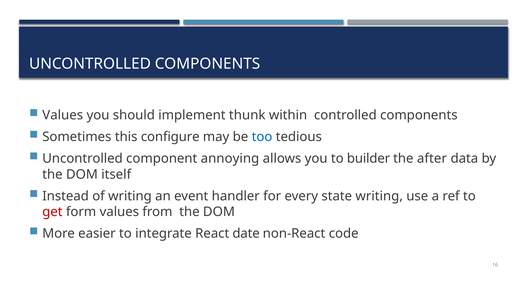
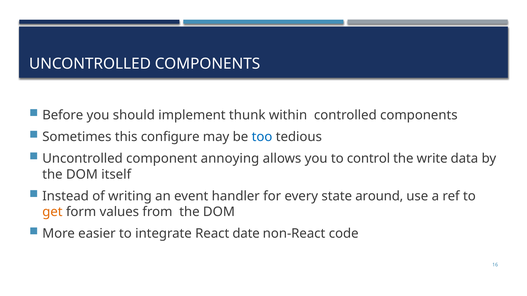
Values at (63, 115): Values -> Before
builder: builder -> control
after: after -> write
state writing: writing -> around
get colour: red -> orange
